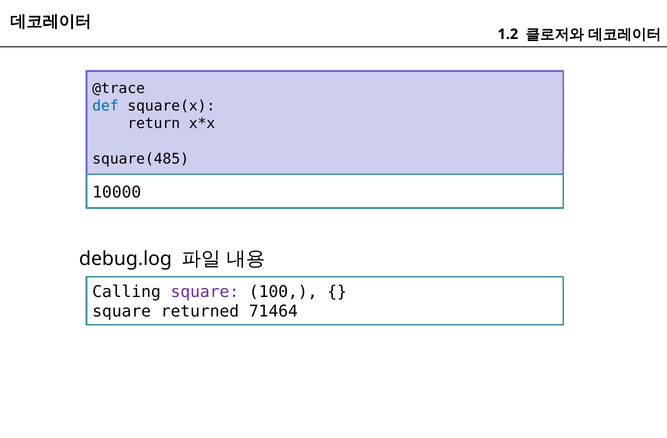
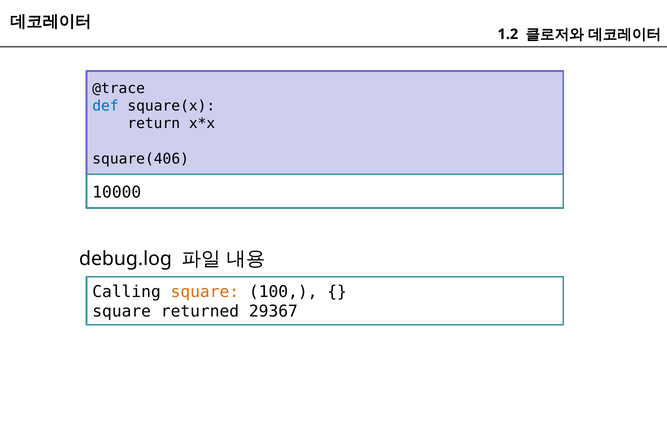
square(485: square(485 -> square(406
square at (205, 292) colour: purple -> orange
71464: 71464 -> 29367
